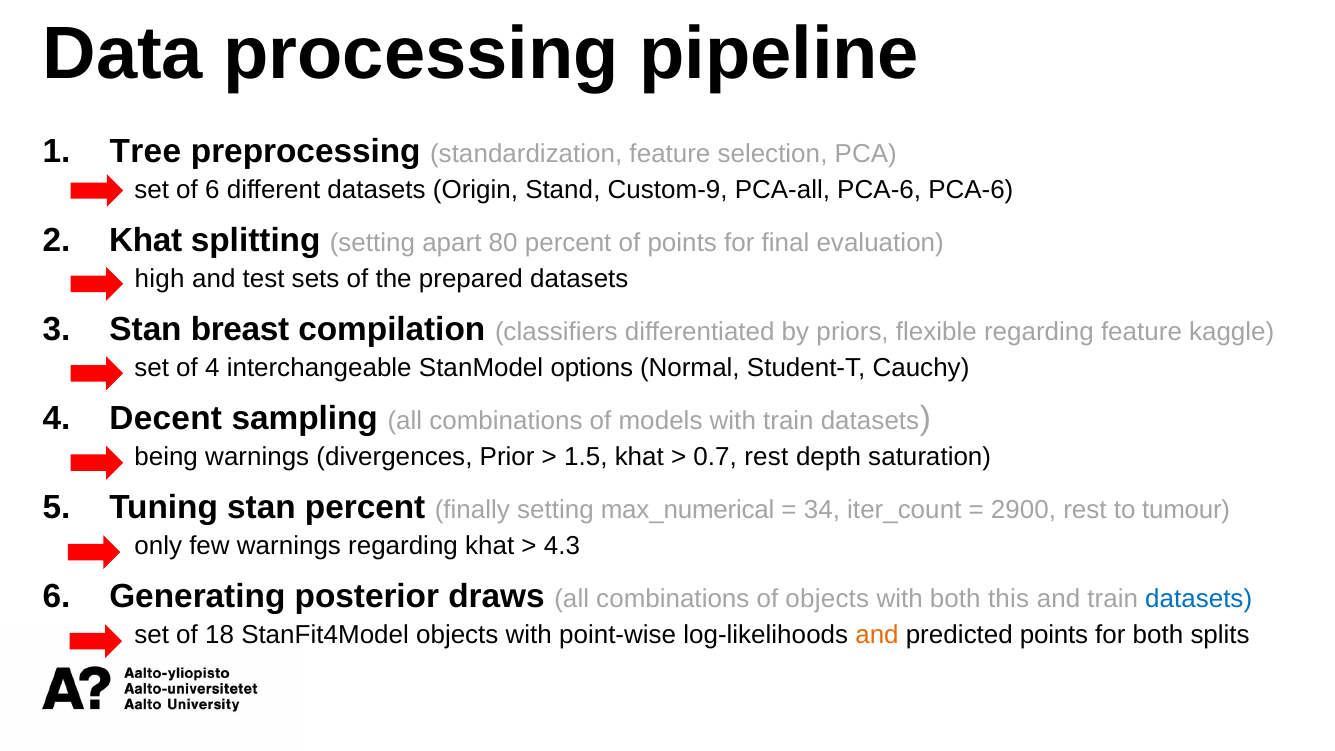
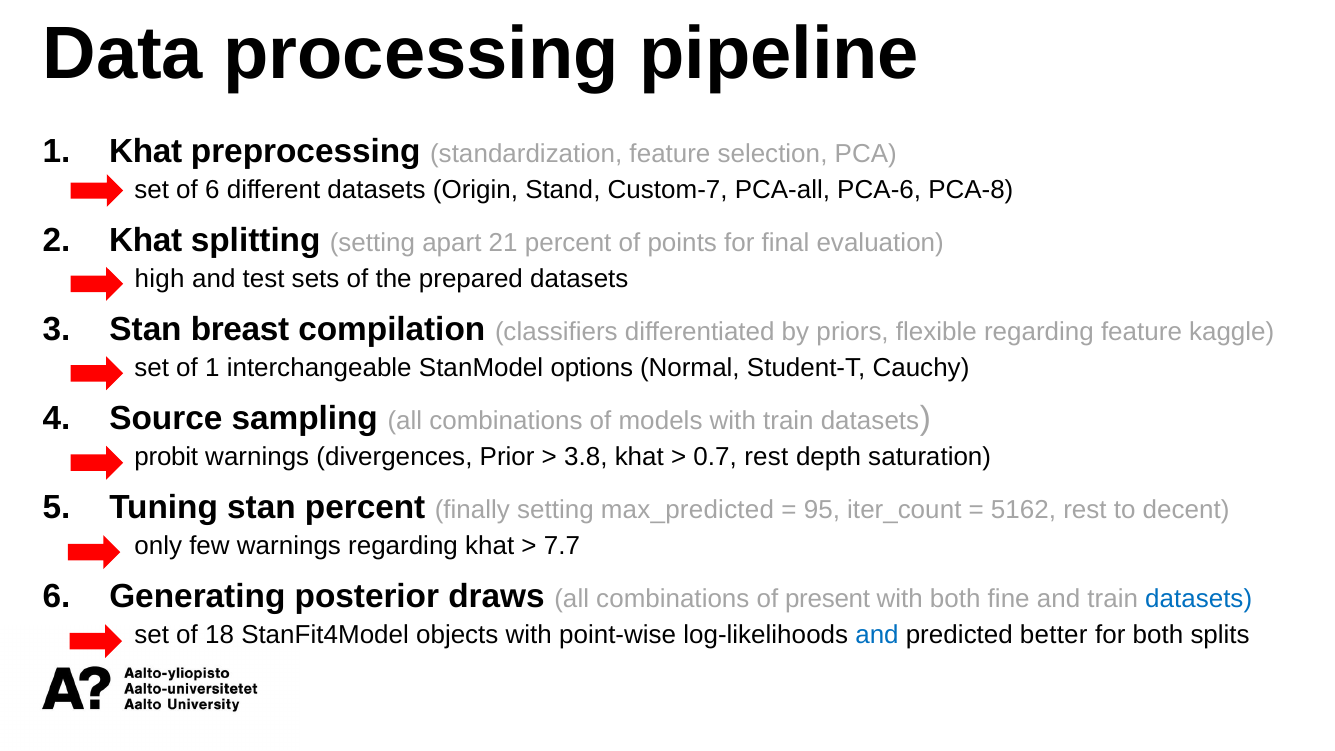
Tree at (145, 152): Tree -> Khat
Custom-9: Custom-9 -> Custom-7
PCA-6 PCA-6: PCA-6 -> PCA-8
80: 80 -> 21
of 4: 4 -> 1
Decent: Decent -> Source
being: being -> probit
1.5: 1.5 -> 3.8
max_numerical: max_numerical -> max_predicted
34: 34 -> 95
2900: 2900 -> 5162
tumour: tumour -> decent
4.3: 4.3 -> 7.7
of objects: objects -> present
this: this -> fine
and at (877, 635) colour: orange -> blue
predicted points: points -> better
